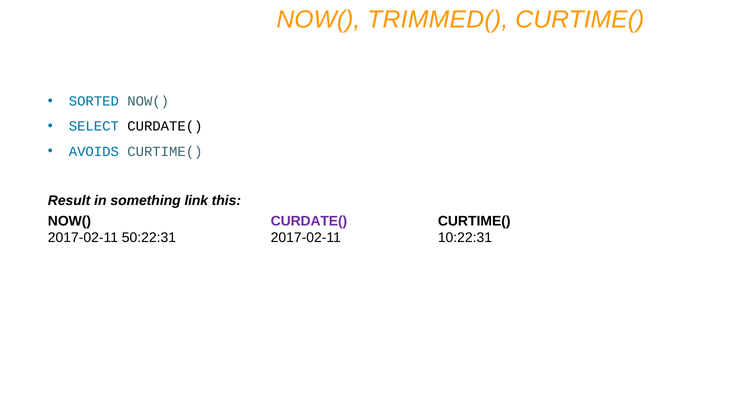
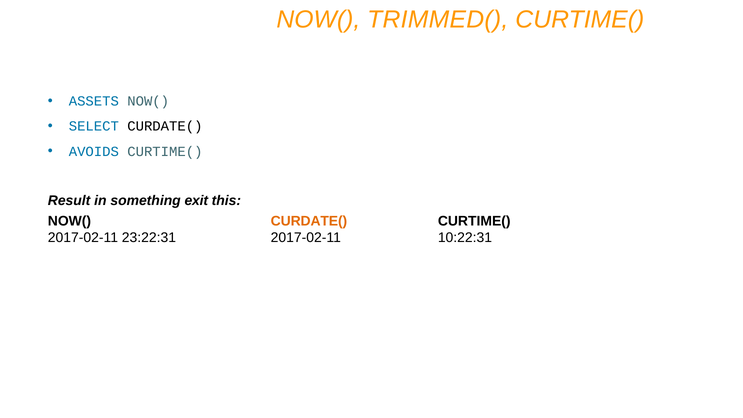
SORTED: SORTED -> ASSETS
link: link -> exit
CURDATE( at (309, 221) colour: purple -> orange
50:22:31: 50:22:31 -> 23:22:31
